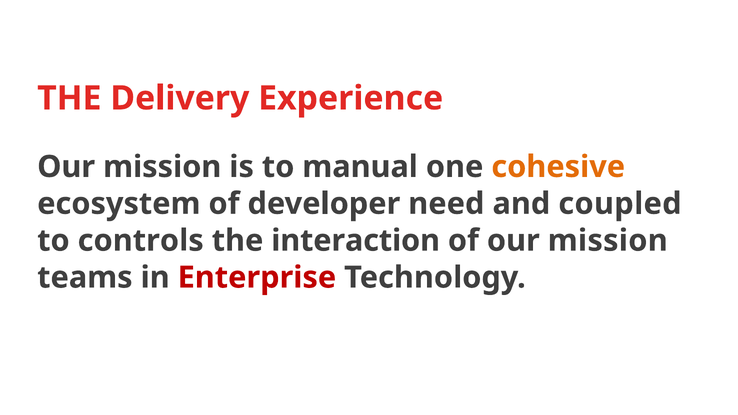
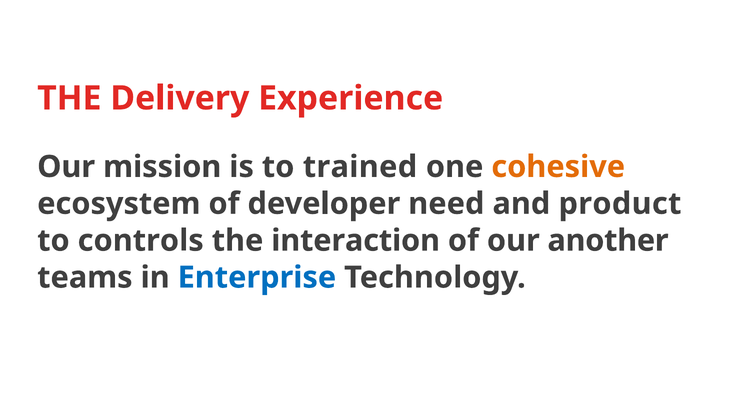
manual: manual -> trained
coupled: coupled -> product
of our mission: mission -> another
Enterprise colour: red -> blue
